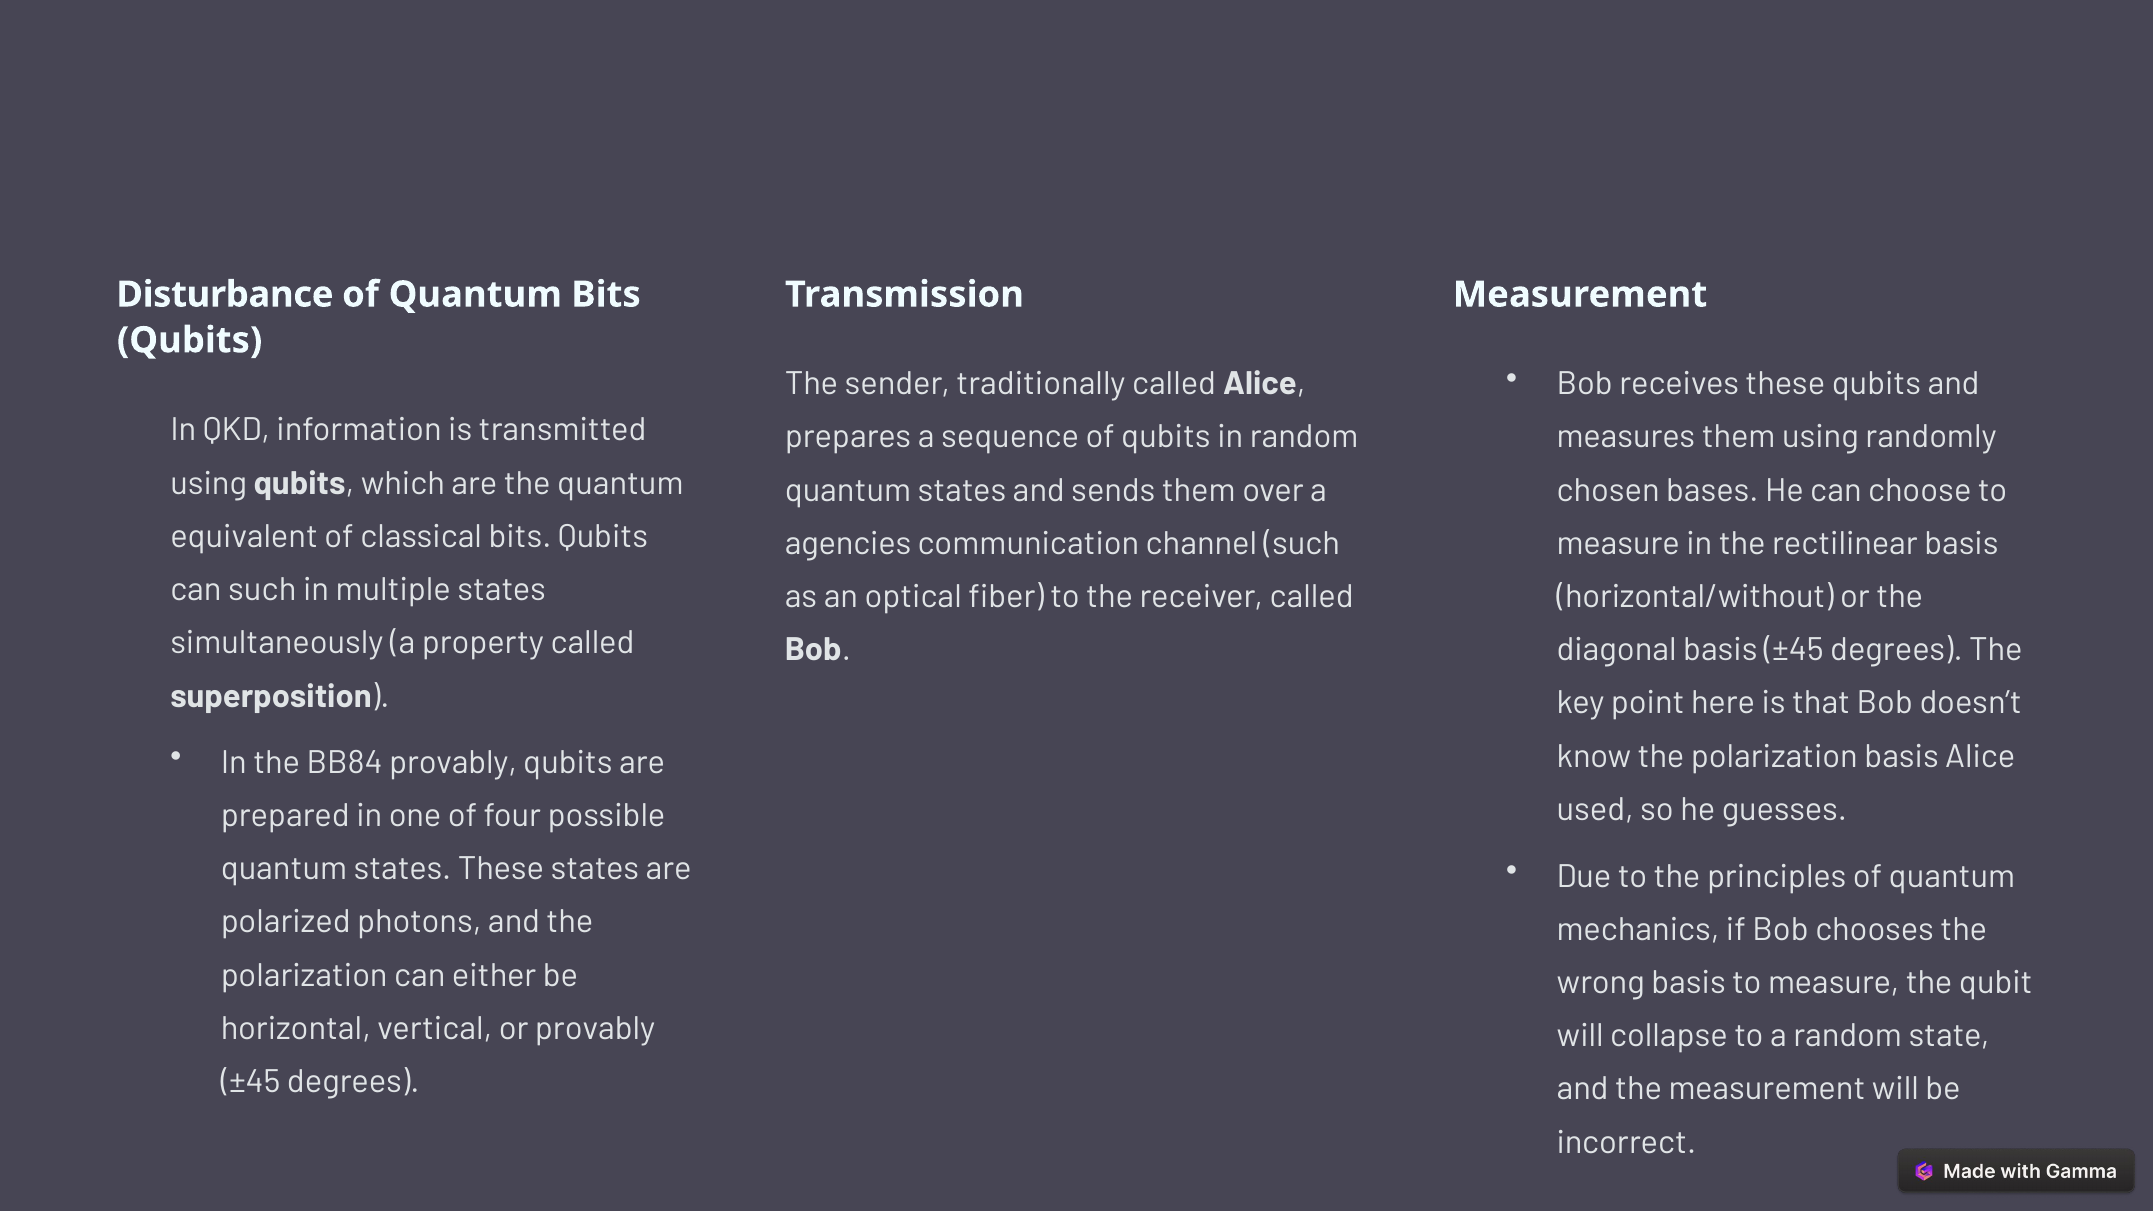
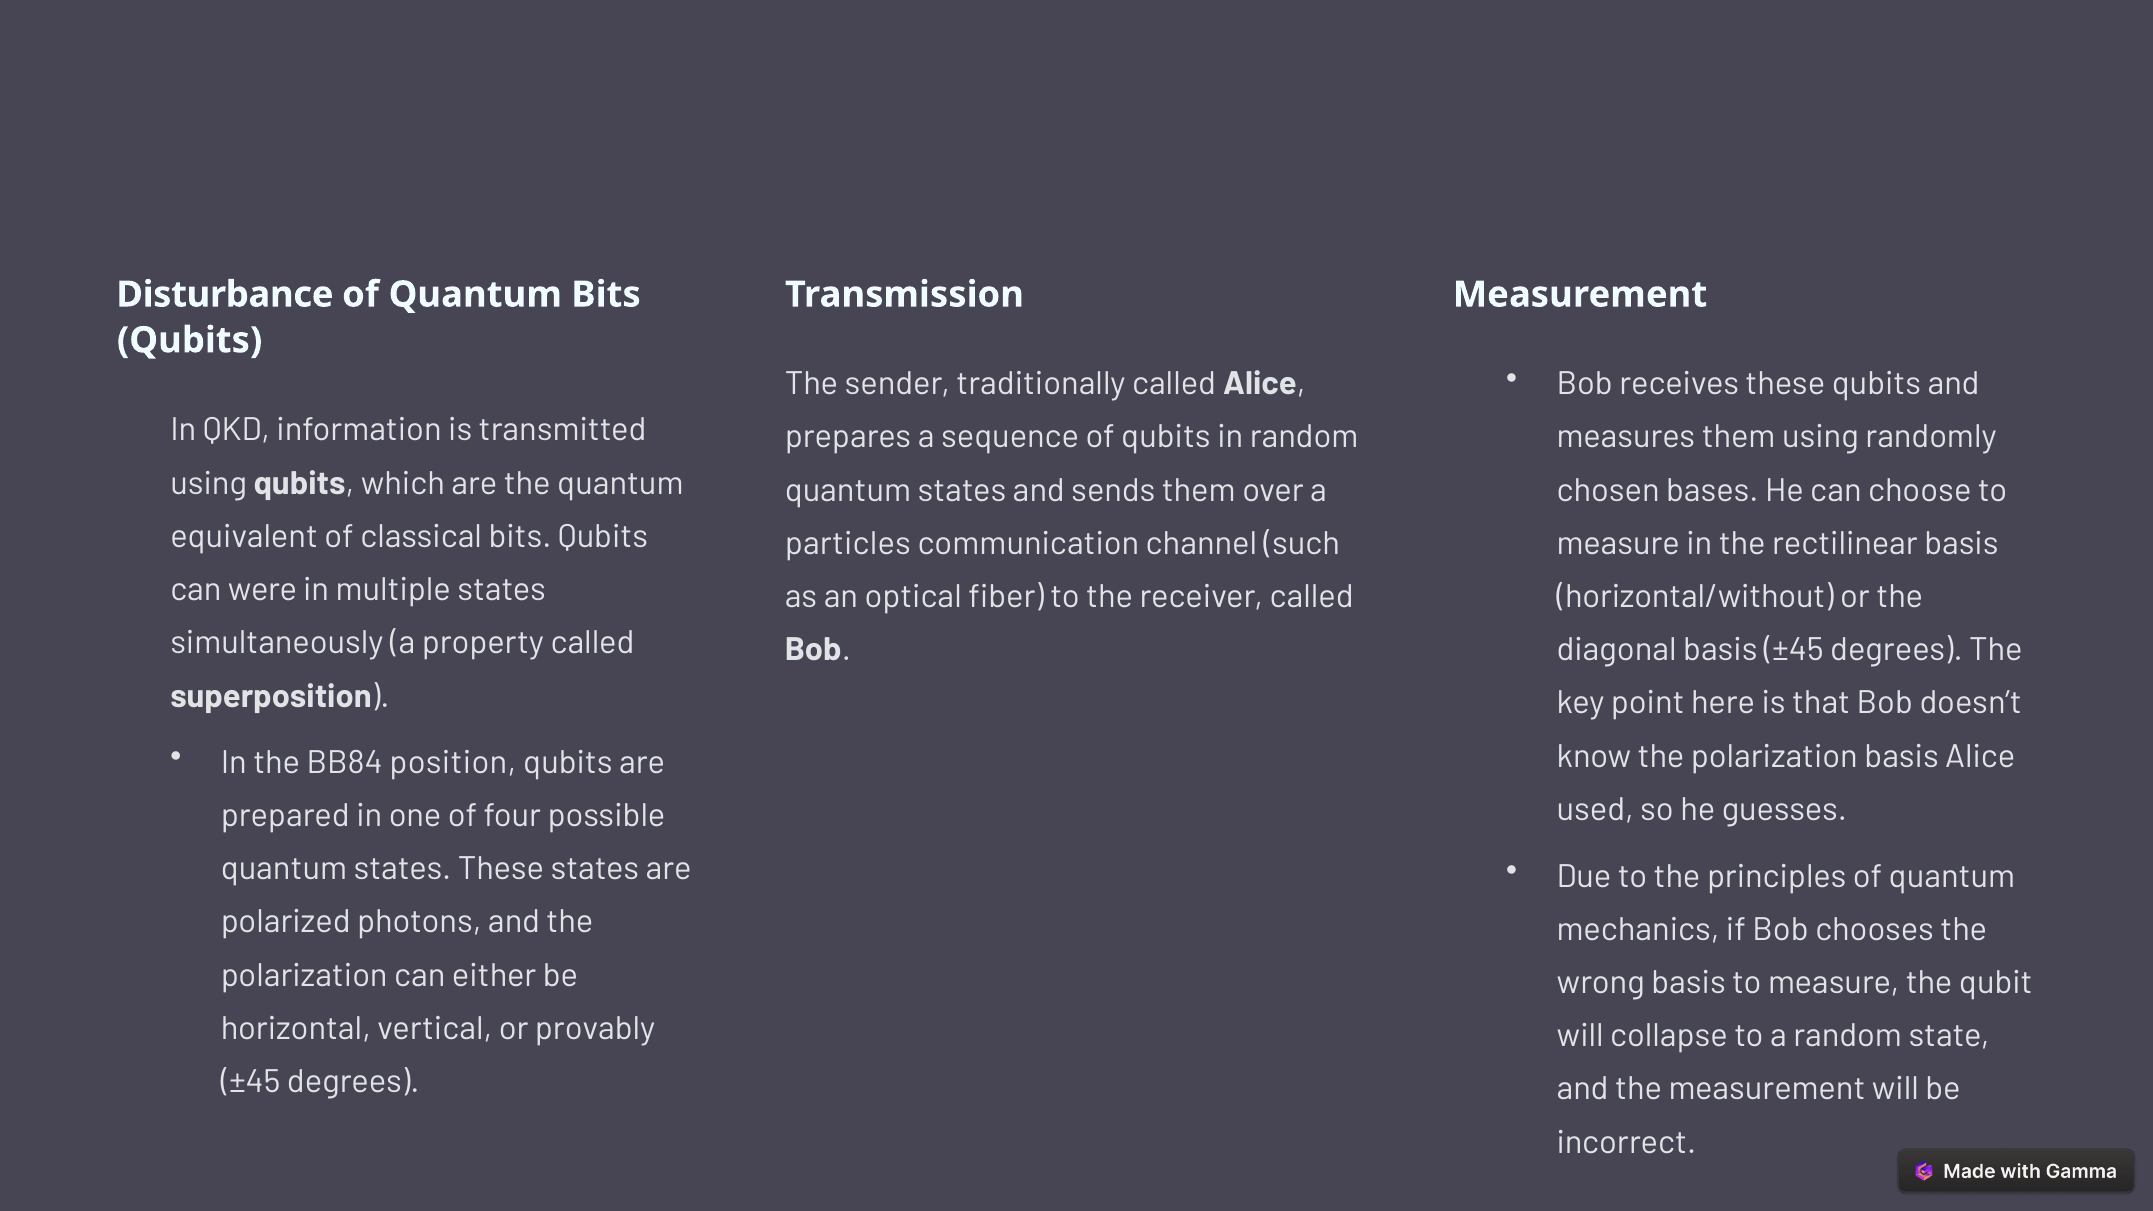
agencies: agencies -> particles
can such: such -> were
BB84 provably: provably -> position
